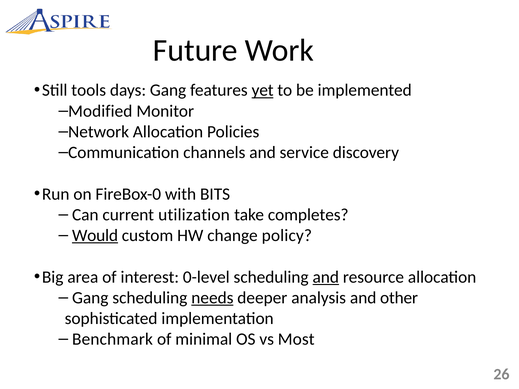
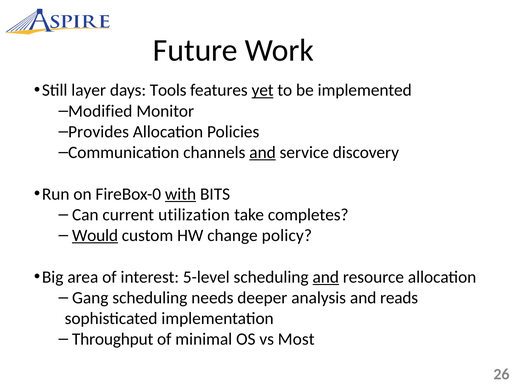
tools: tools -> layer
days Gang: Gang -> Tools
Network: Network -> Provides
and at (263, 153) underline: none -> present
with underline: none -> present
0-level: 0-level -> 5-level
needs underline: present -> none
other: other -> reads
Benchmark: Benchmark -> Throughput
